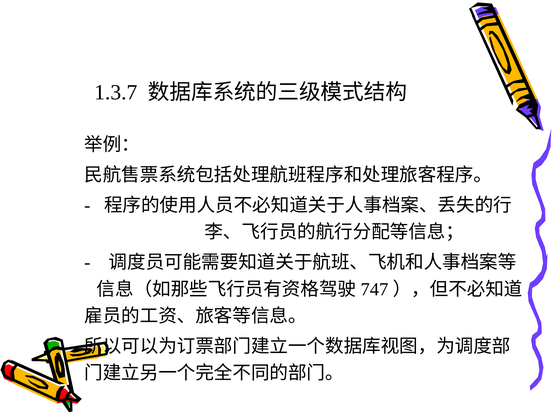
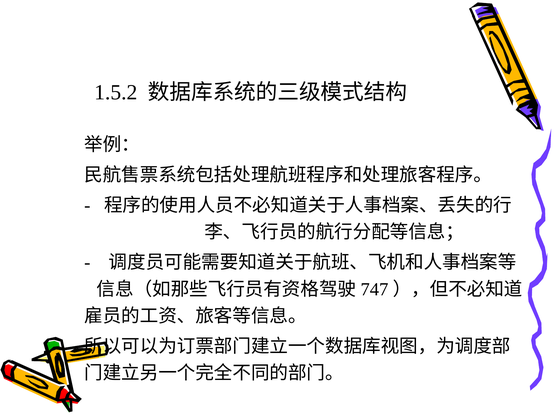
1.3.7: 1.3.7 -> 1.5.2
